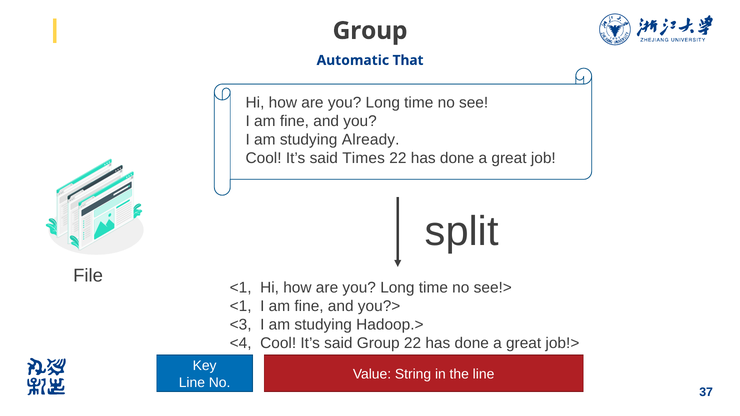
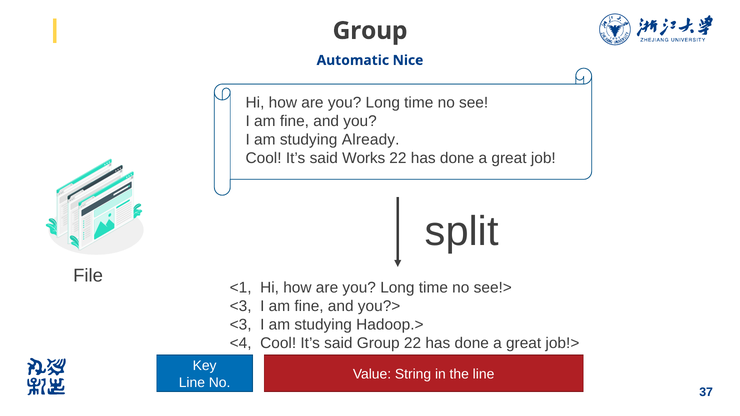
That: That -> Nice
Times: Times -> Works
<1 at (241, 307): <1 -> <3
